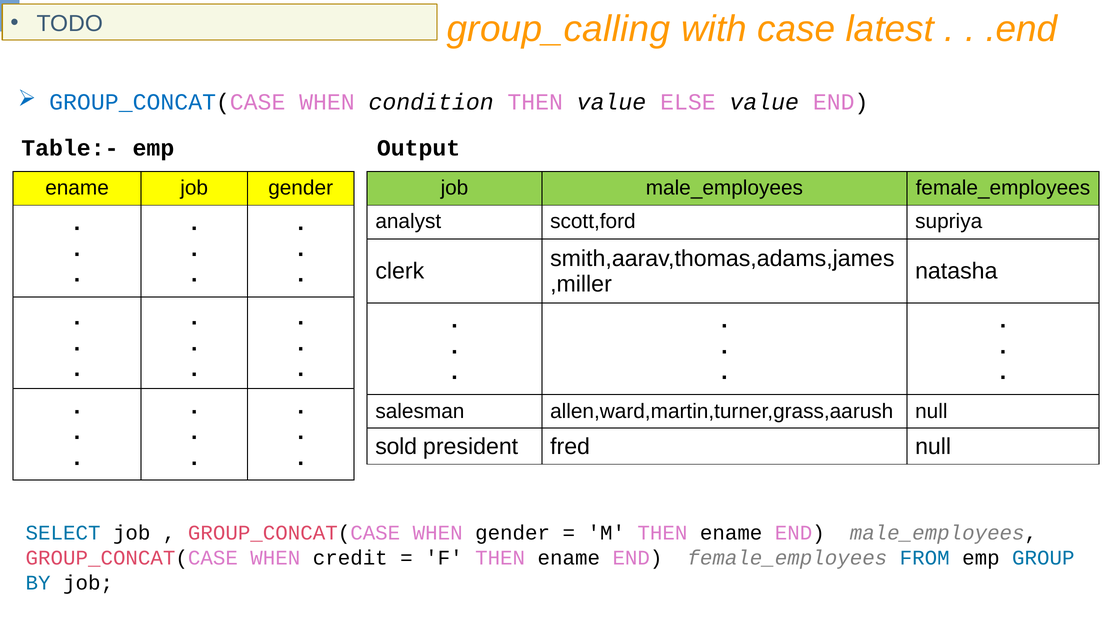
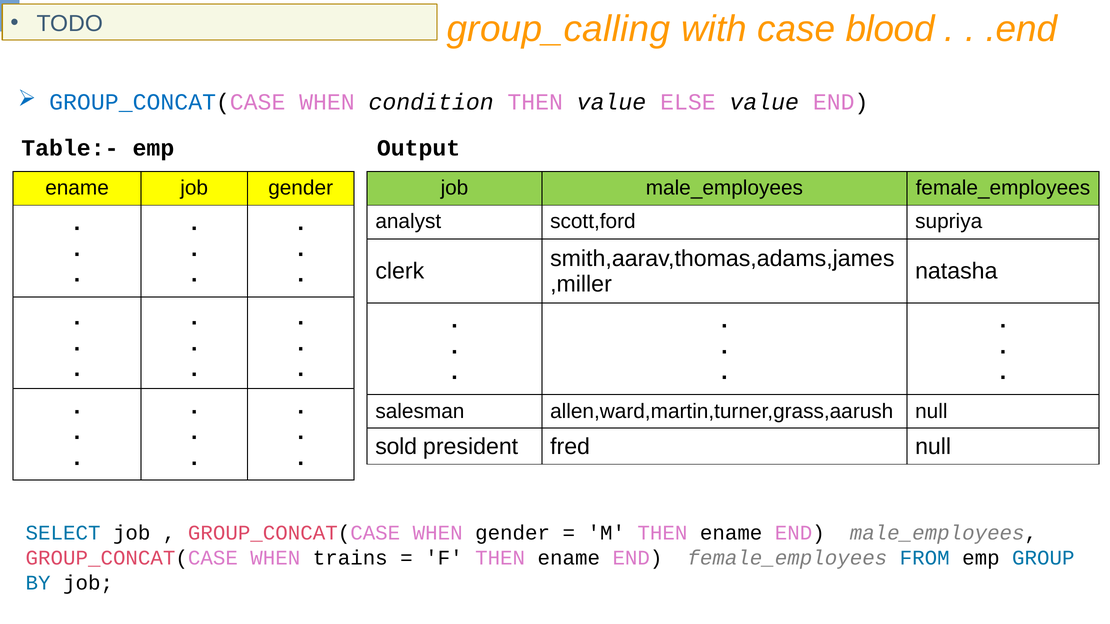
latest: latest -> blood
credit: credit -> trains
